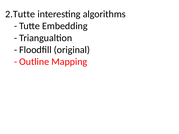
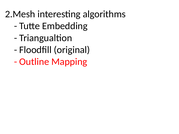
2.Tutte: 2.Tutte -> 2.Mesh
